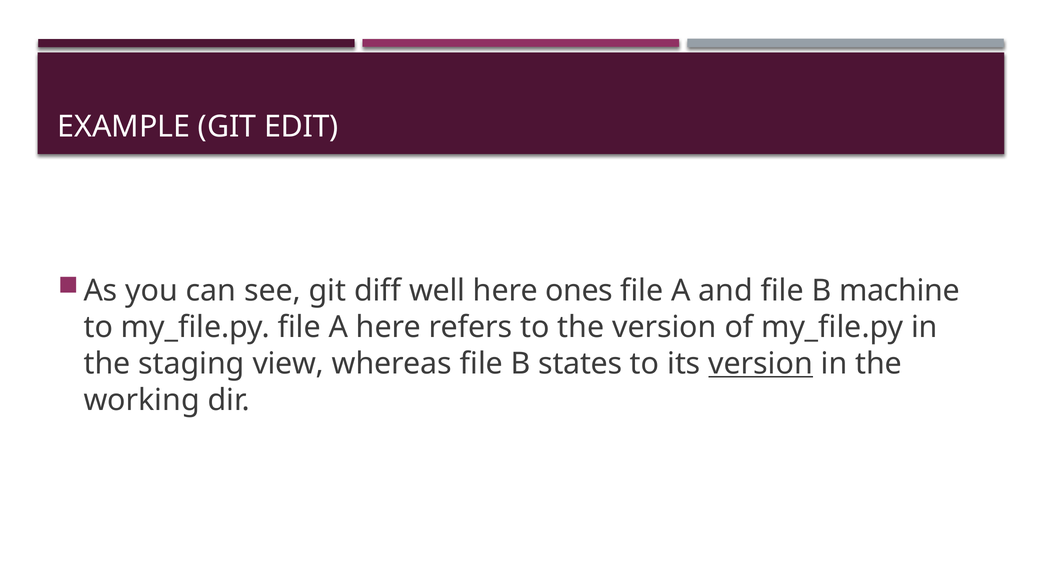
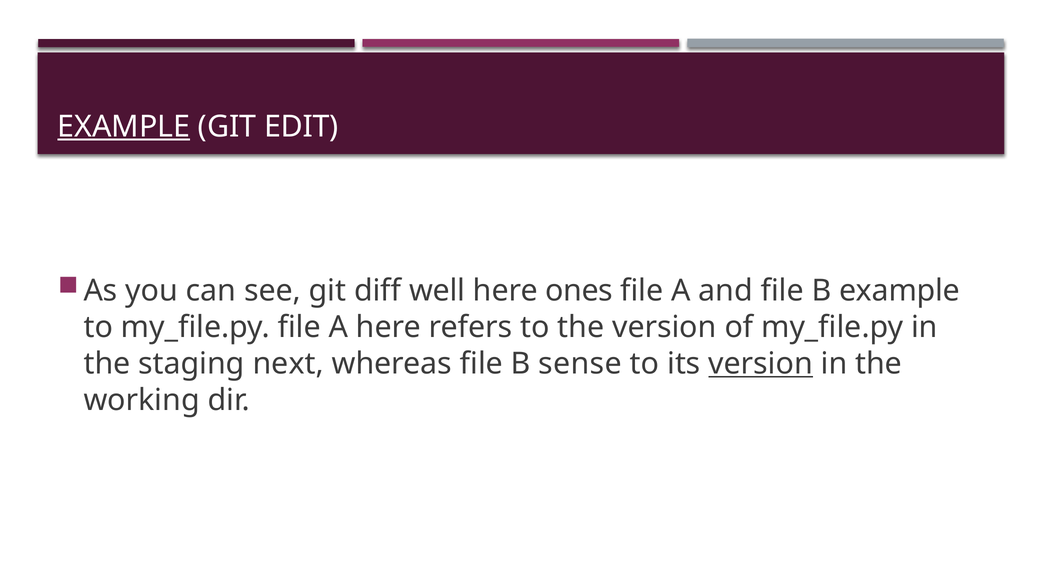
EXAMPLE at (124, 127) underline: none -> present
B machine: machine -> example
view: view -> next
states: states -> sense
